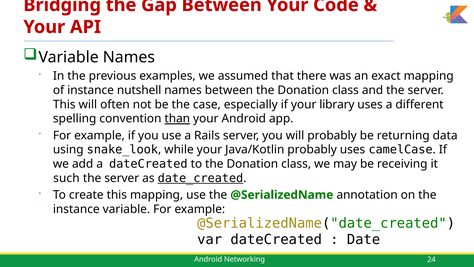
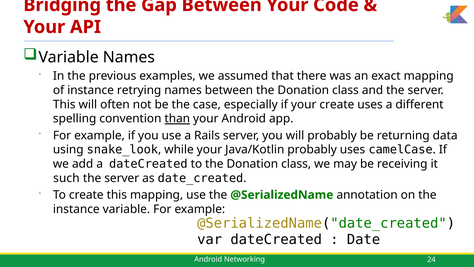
nutshell: nutshell -> retrying
your library: library -> create
date_created underline: present -> none
